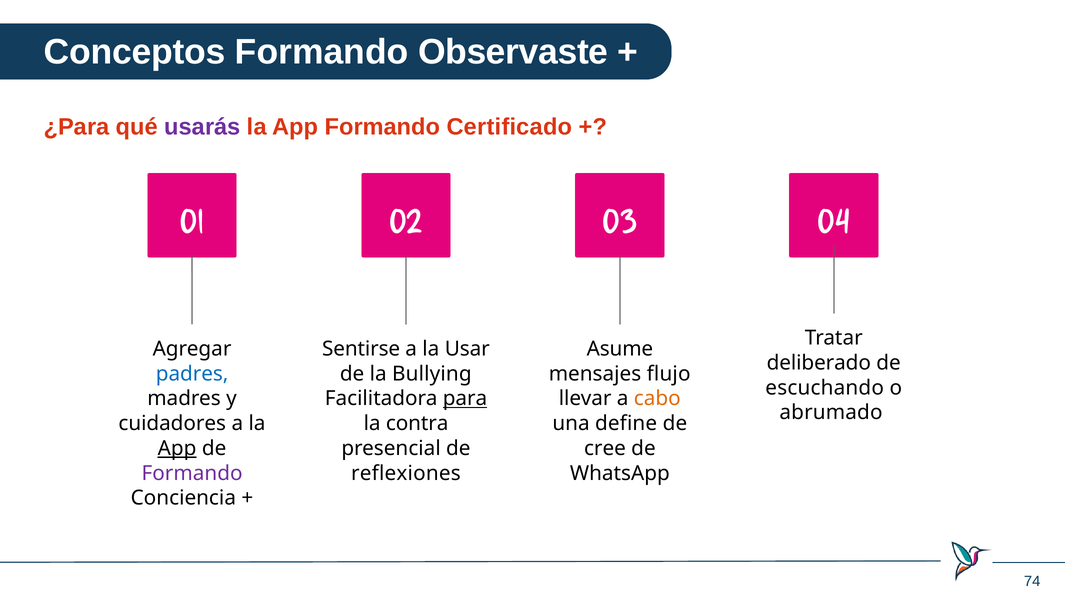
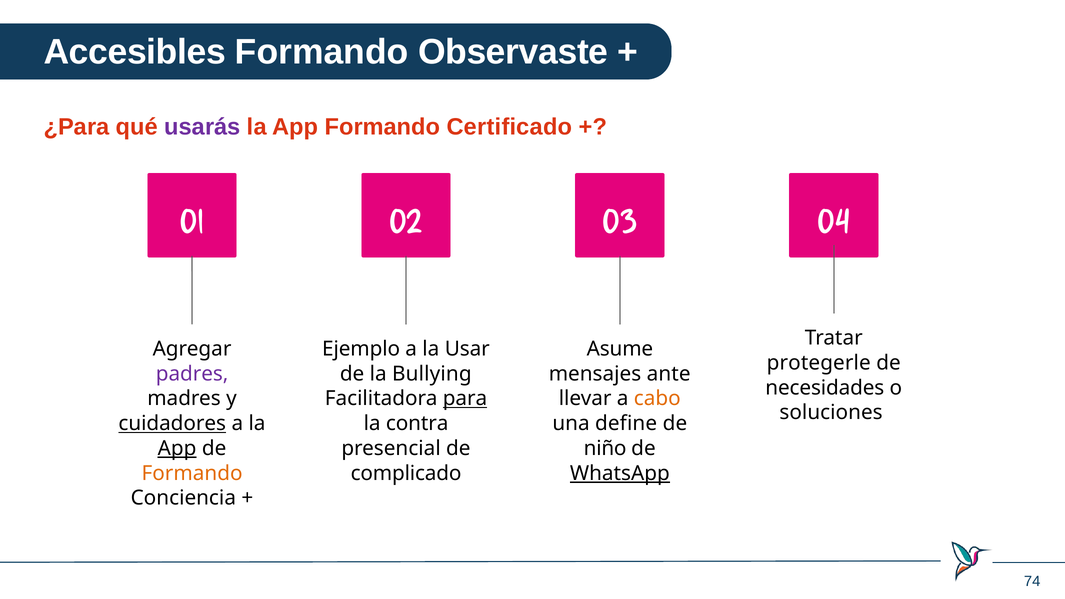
Conceptos: Conceptos -> Accesibles
Sentirse: Sentirse -> Ejemplo
deliberado: deliberado -> protegerle
padres colour: blue -> purple
flujo: flujo -> ante
escuchando: escuchando -> necesidades
abrumado: abrumado -> soluciones
cuidadores underline: none -> present
cree: cree -> niño
Formando at (192, 473) colour: purple -> orange
reflexiones: reflexiones -> complicado
WhatsApp underline: none -> present
